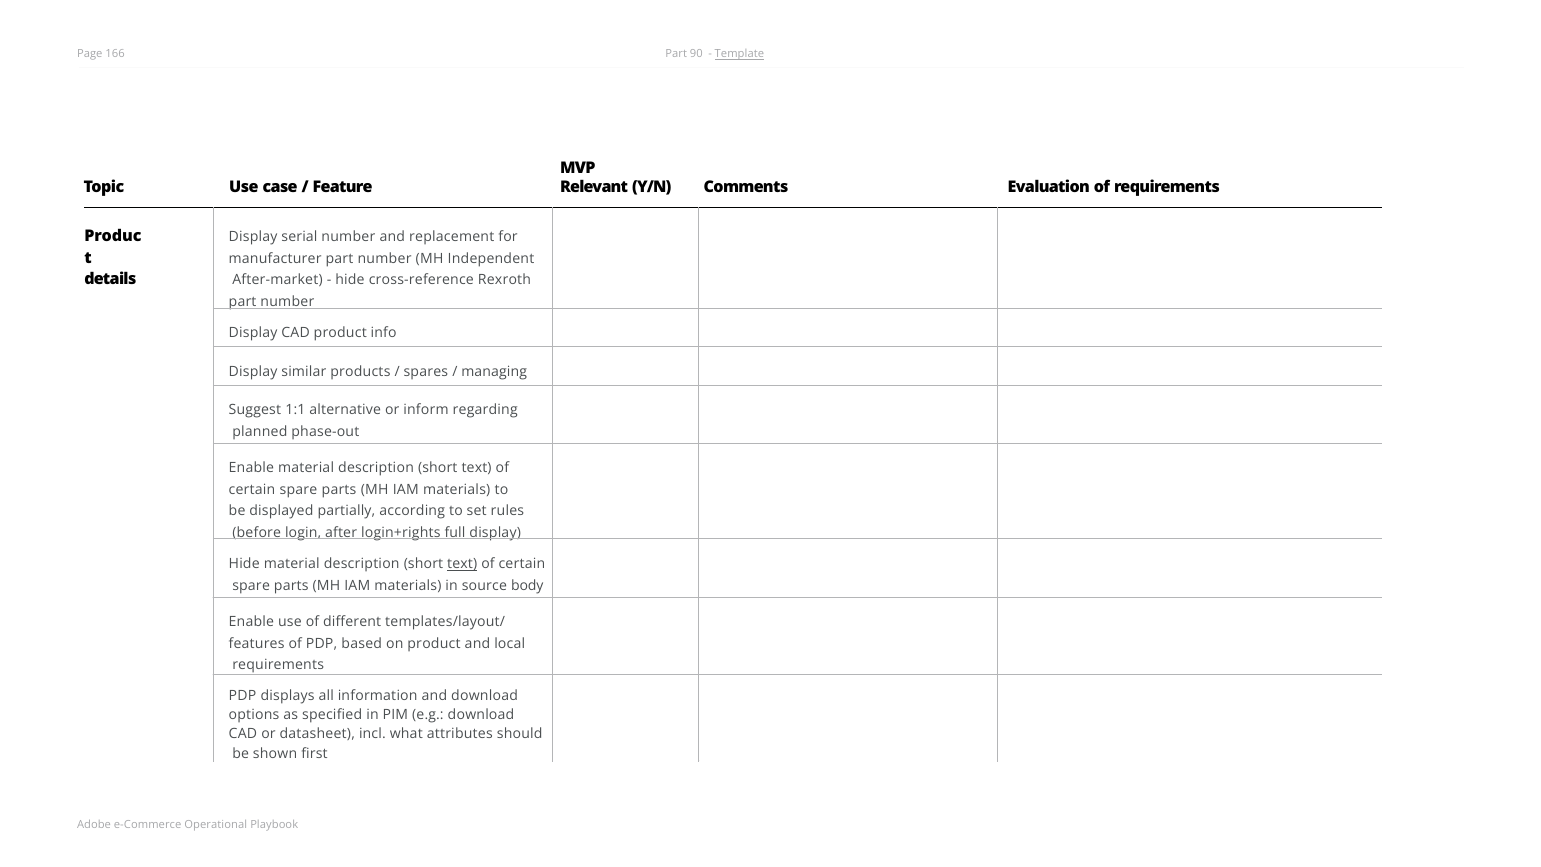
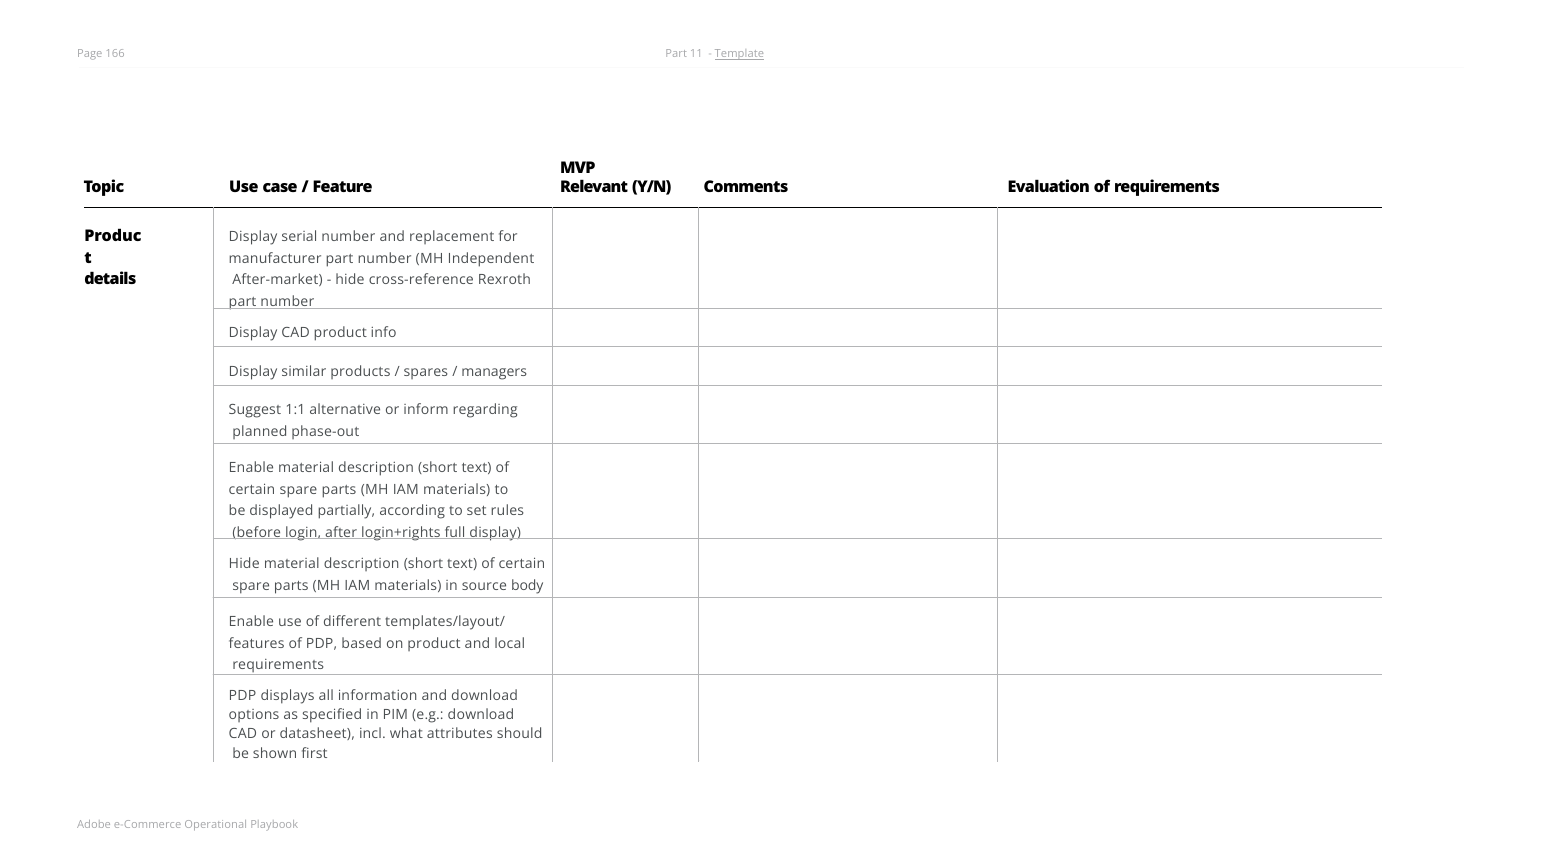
90: 90 -> 11
managing: managing -> managers
text at (462, 564) underline: present -> none
